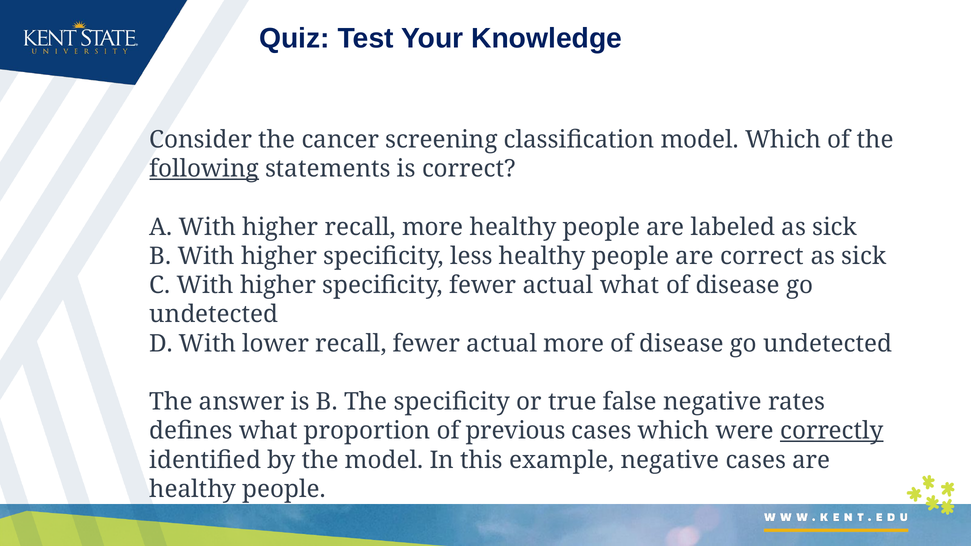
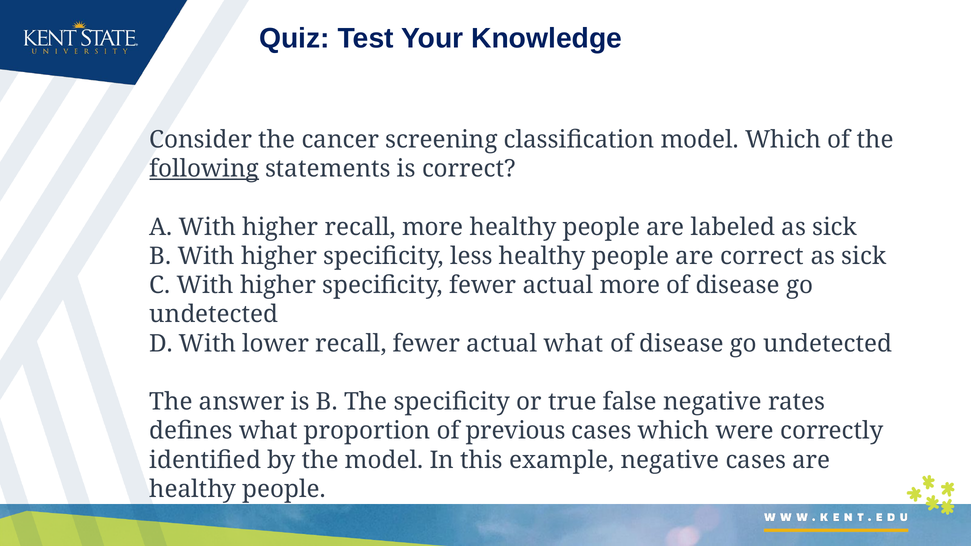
actual what: what -> more
actual more: more -> what
correctly underline: present -> none
